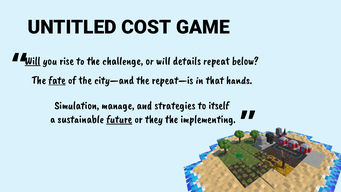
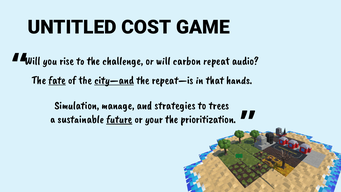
Will at (33, 61) underline: present -> none
details: details -> carbon
below: below -> audio
city—and underline: none -> present
itself: itself -> trees
they: they -> your
implementing: implementing -> prioritization
